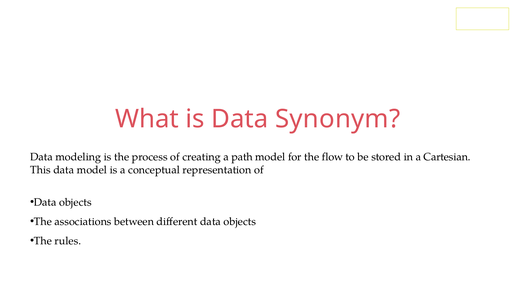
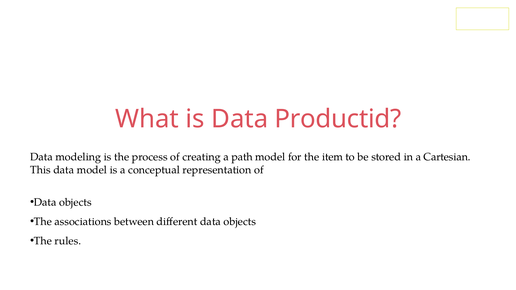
Synonym: Synonym -> Productid
flow: flow -> item
